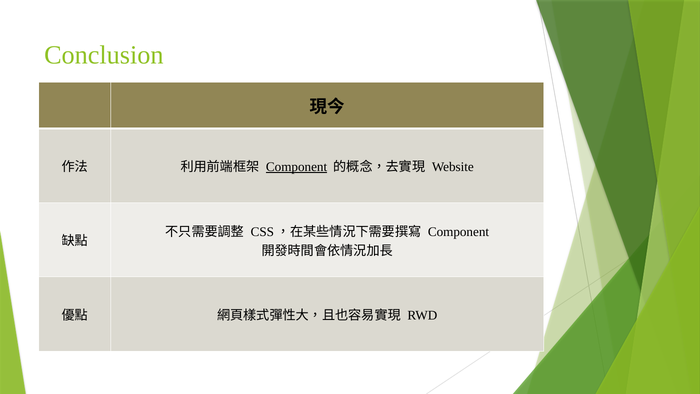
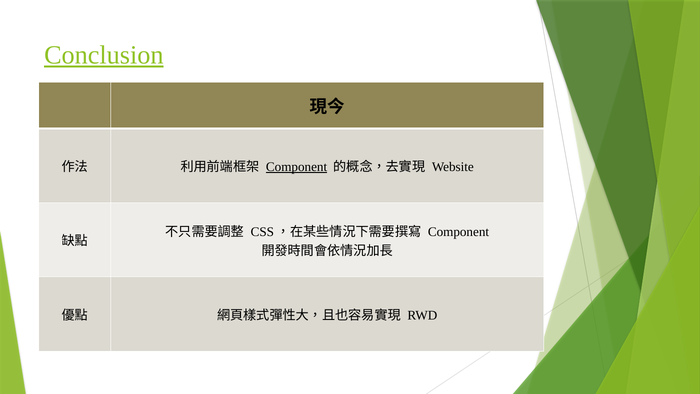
Conclusion underline: none -> present
